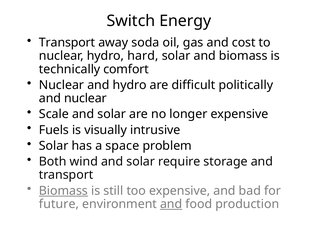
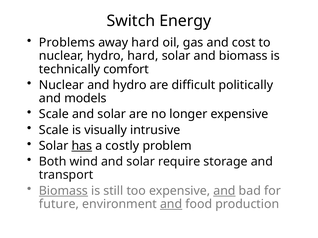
Transport at (67, 43): Transport -> Problems
away soda: soda -> hard
and nuclear: nuclear -> models
Fuels at (54, 130): Fuels -> Scale
has underline: none -> present
space: space -> costly
and at (224, 191) underline: none -> present
